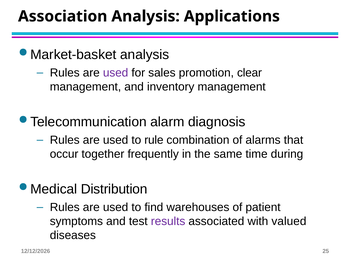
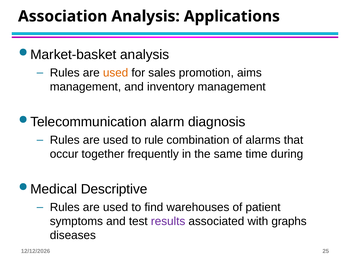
used at (116, 73) colour: purple -> orange
clear: clear -> aims
Distribution: Distribution -> Descriptive
valued: valued -> graphs
